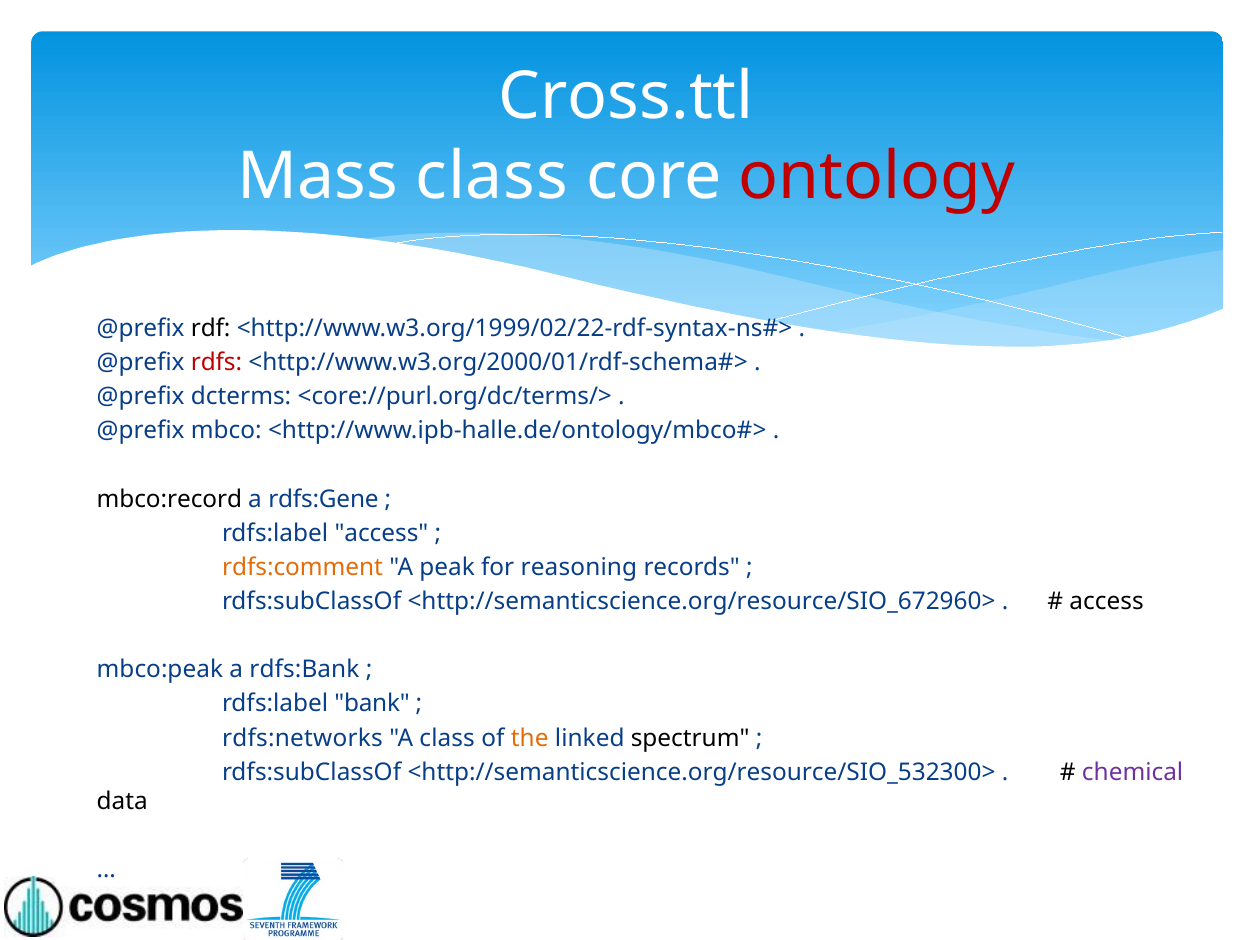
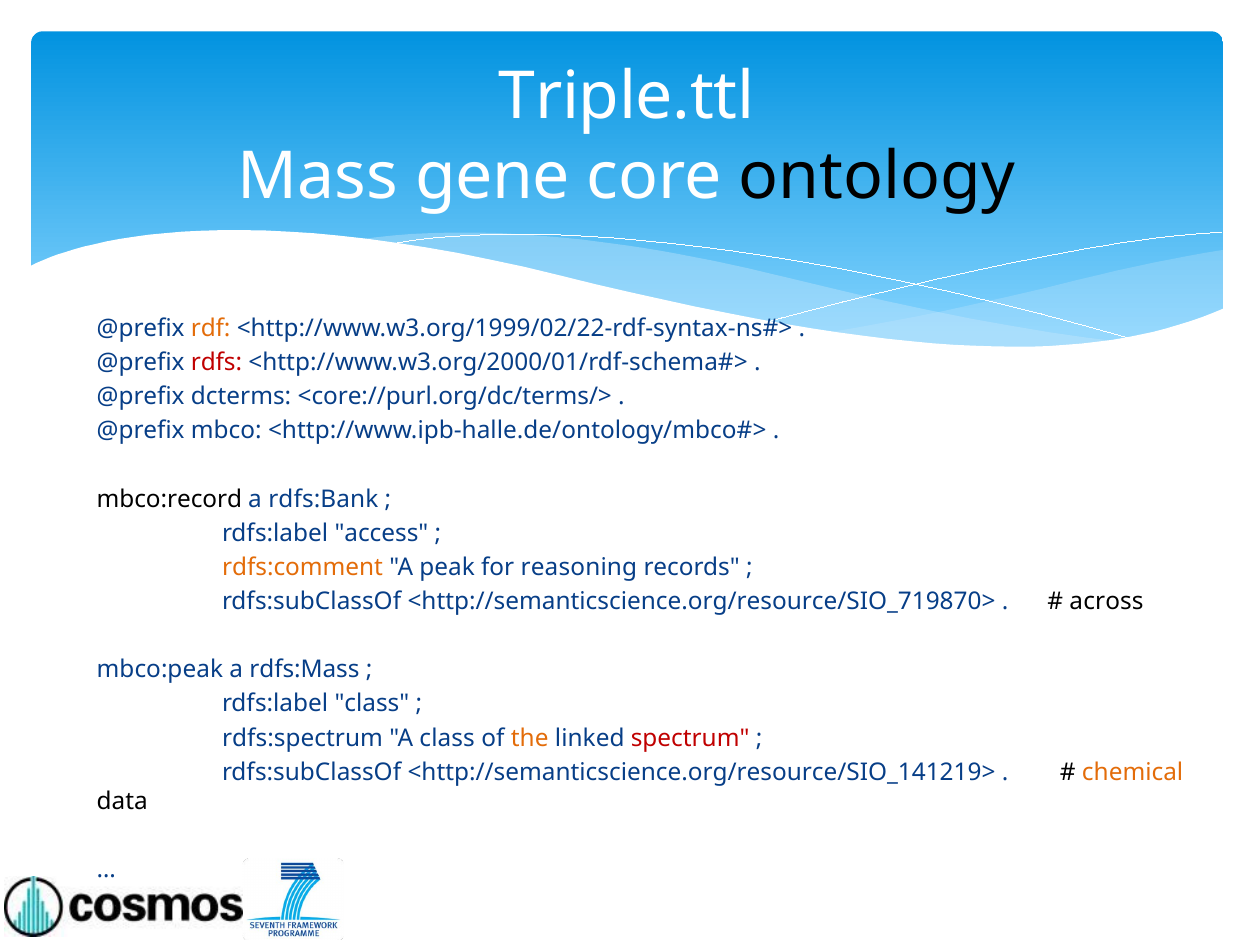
Cross.ttl: Cross.ttl -> Triple.ttl
Mass class: class -> gene
ontology colour: red -> black
rdf colour: black -> orange
rdfs:Gene: rdfs:Gene -> rdfs:Bank
<http://semanticscience.org/resource/SIO_672960>: <http://semanticscience.org/resource/SIO_672960> -> <http://semanticscience.org/resource/SIO_719870>
access at (1107, 601): access -> across
rdfs:Bank: rdfs:Bank -> rdfs:Mass
rdfs:label bank: bank -> class
rdfs:networks: rdfs:networks -> rdfs:spectrum
spectrum colour: black -> red
<http://semanticscience.org/resource/SIO_532300>: <http://semanticscience.org/resource/SIO_532300> -> <http://semanticscience.org/resource/SIO_141219>
chemical colour: purple -> orange
